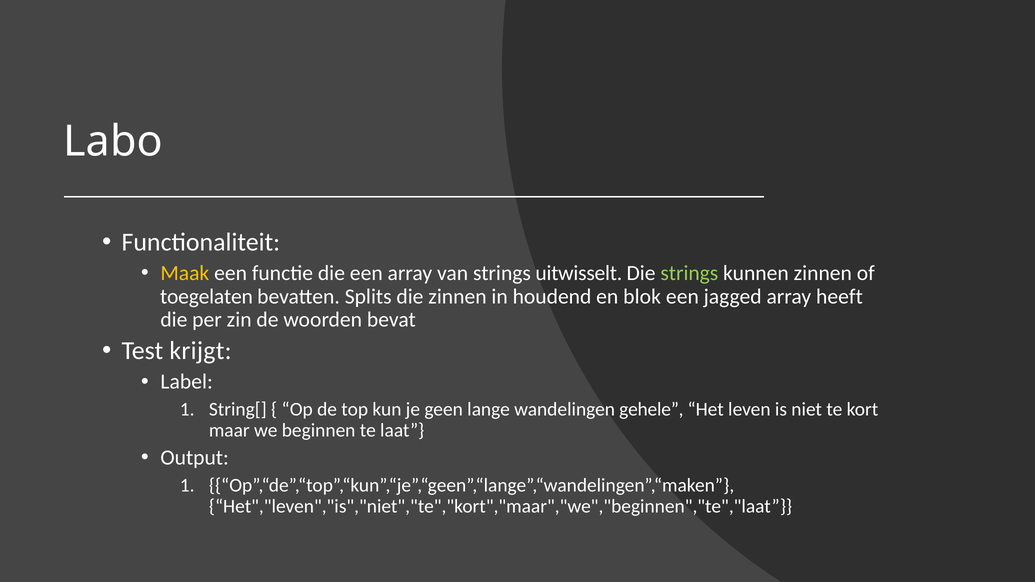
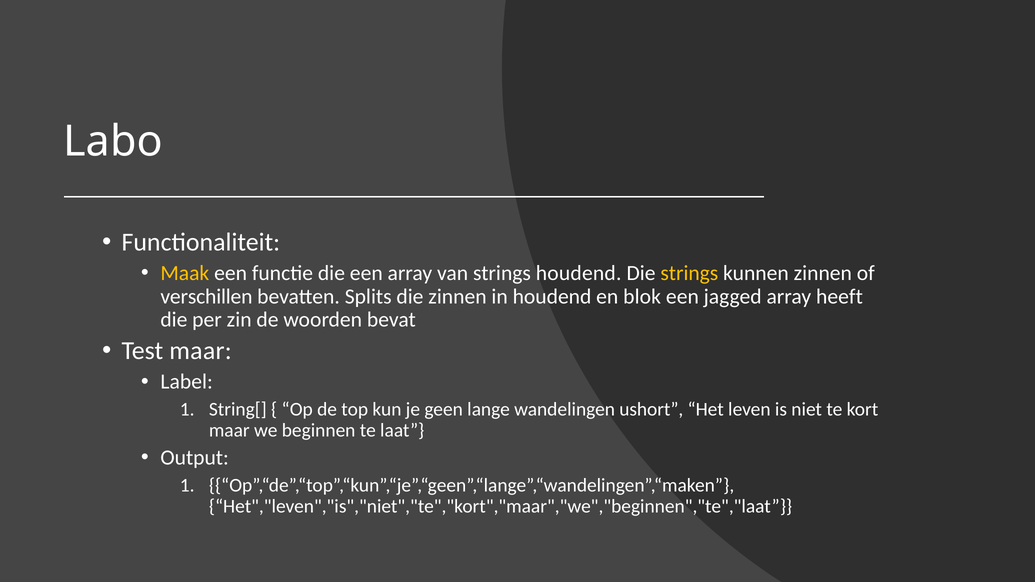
strings uitwisselt: uitwisselt -> houdend
strings at (689, 273) colour: light green -> yellow
toegelaten: toegelaten -> verschillen
Test krijgt: krijgt -> maar
gehele: gehele -> ushort
